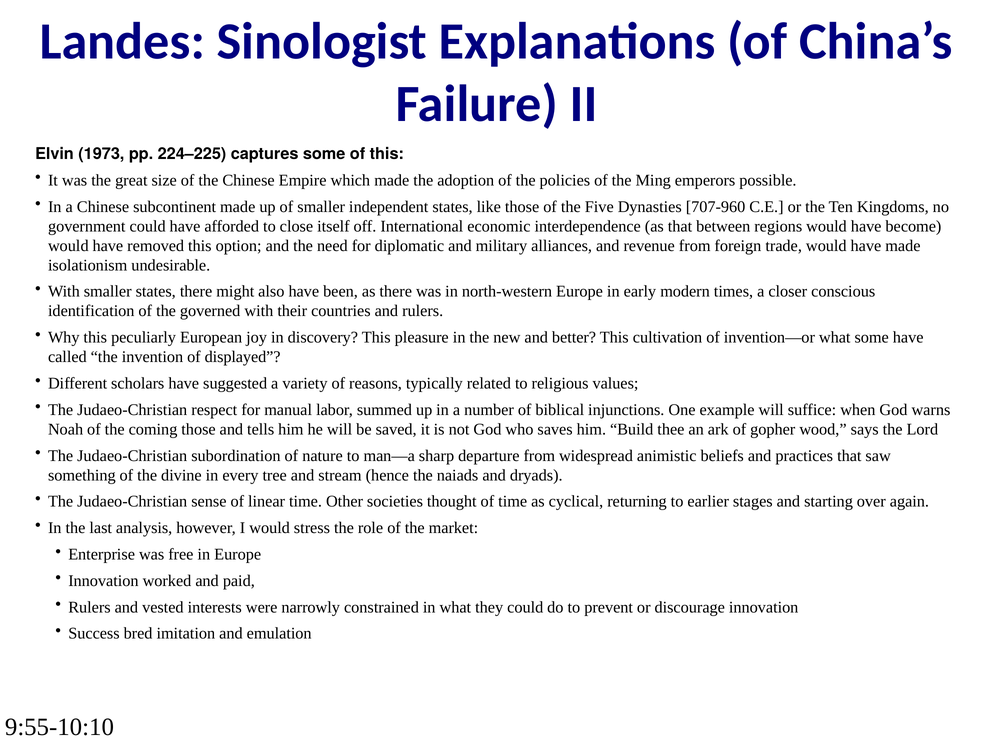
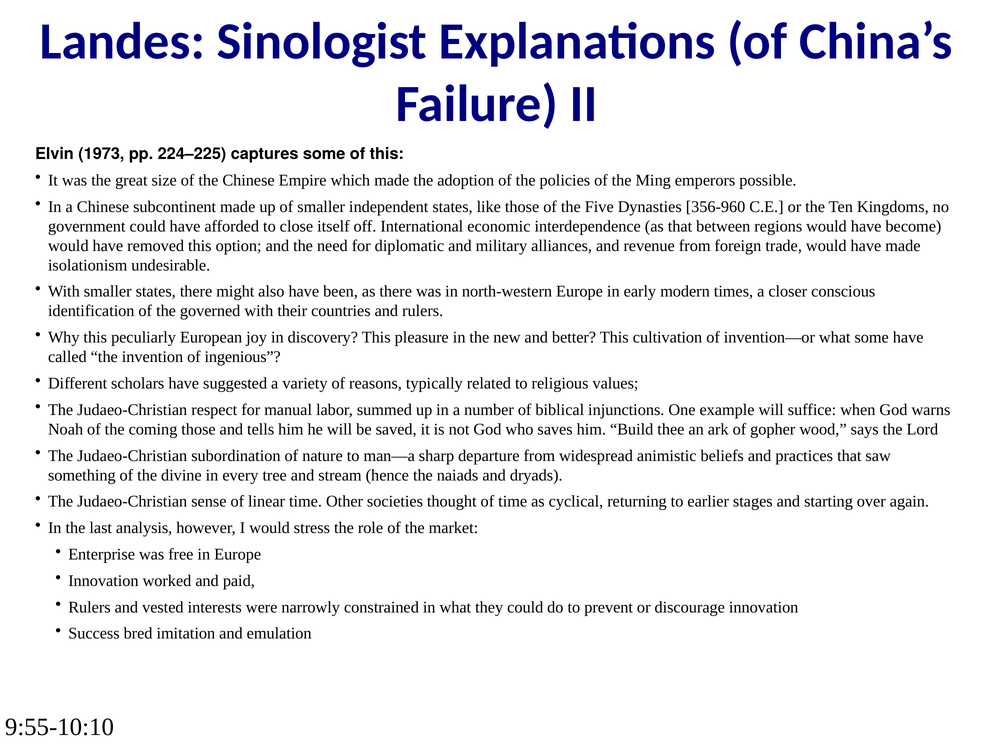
707-960: 707-960 -> 356-960
displayed: displayed -> ingenious
